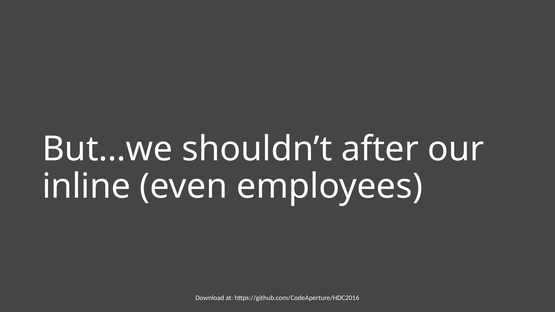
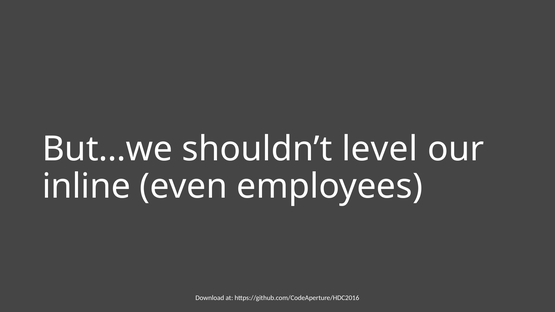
after: after -> level
